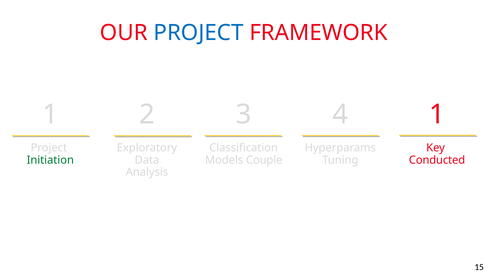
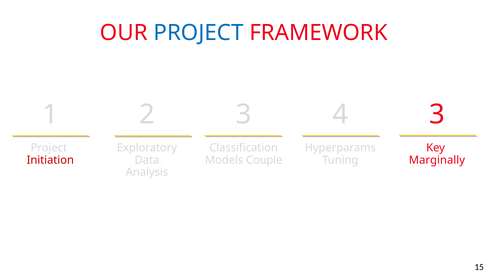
4 1: 1 -> 3
Initiation colour: green -> red
Conducted: Conducted -> Marginally
